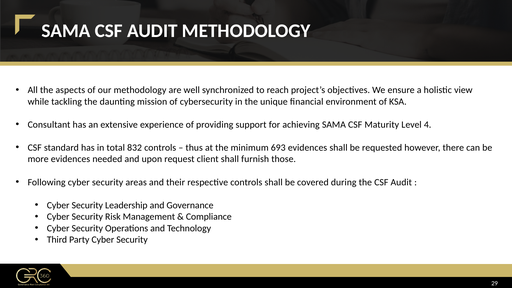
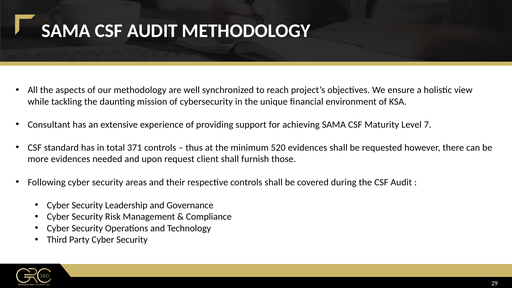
4: 4 -> 7
832: 832 -> 371
693: 693 -> 520
